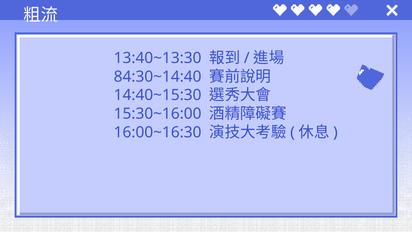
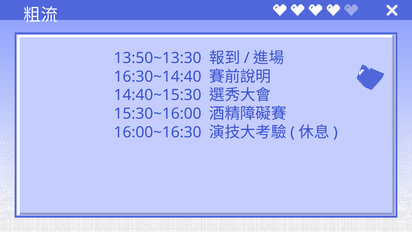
13:40~13:30: 13:40~13:30 -> 13:50~13:30
84:30~14:40: 84:30~14:40 -> 16:30~14:40
